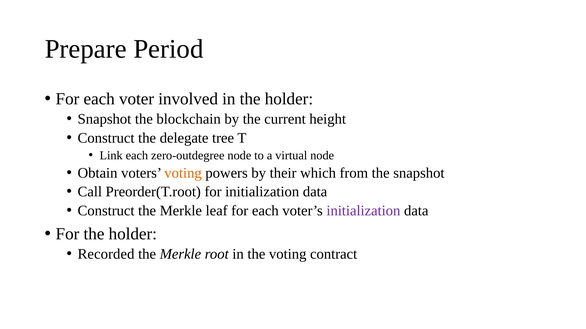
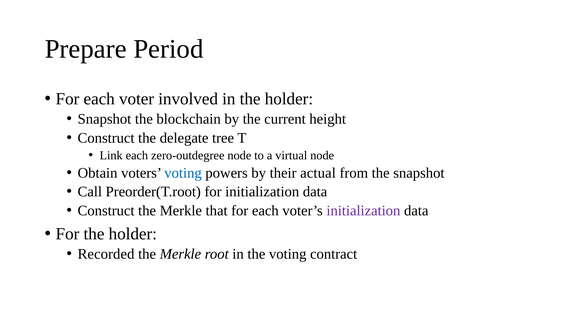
voting at (183, 173) colour: orange -> blue
which: which -> actual
leaf: leaf -> that
